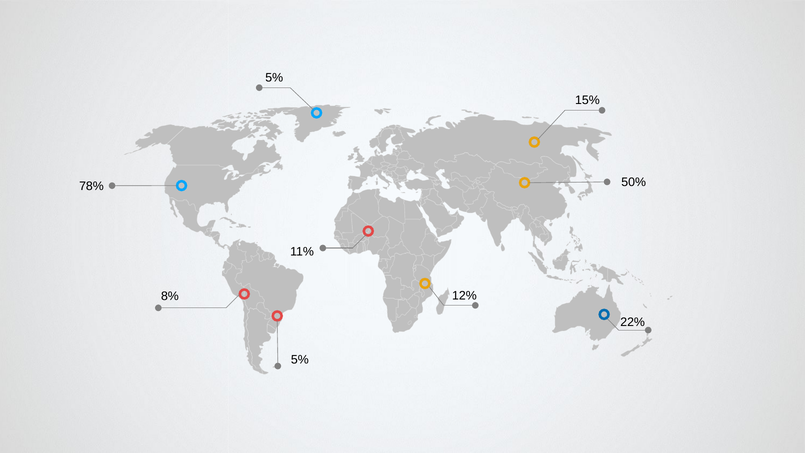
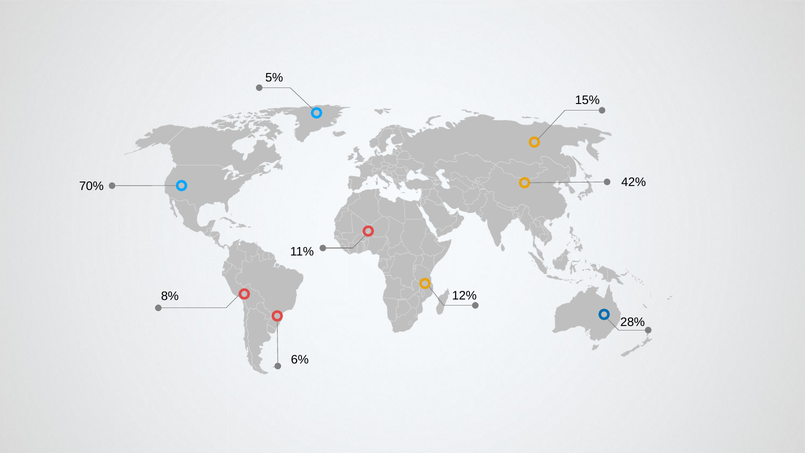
50%: 50% -> 42%
78%: 78% -> 70%
22%: 22% -> 28%
5% at (300, 360): 5% -> 6%
